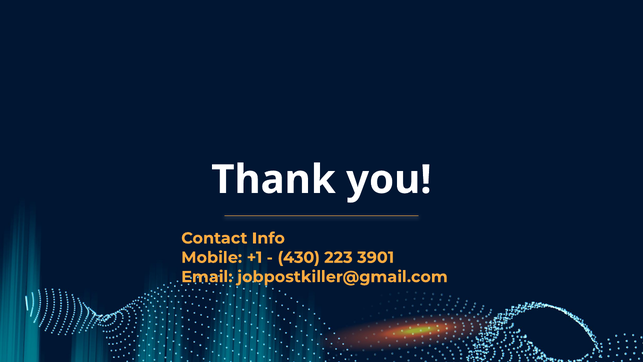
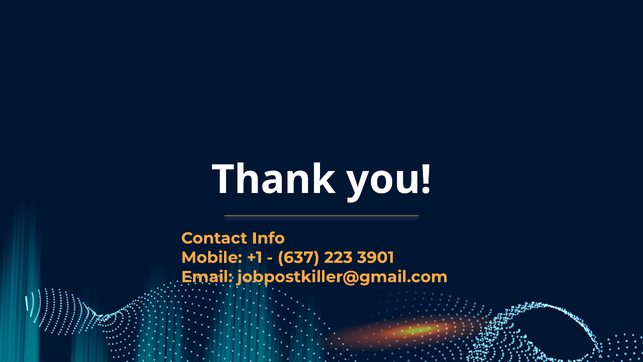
430: 430 -> 637
